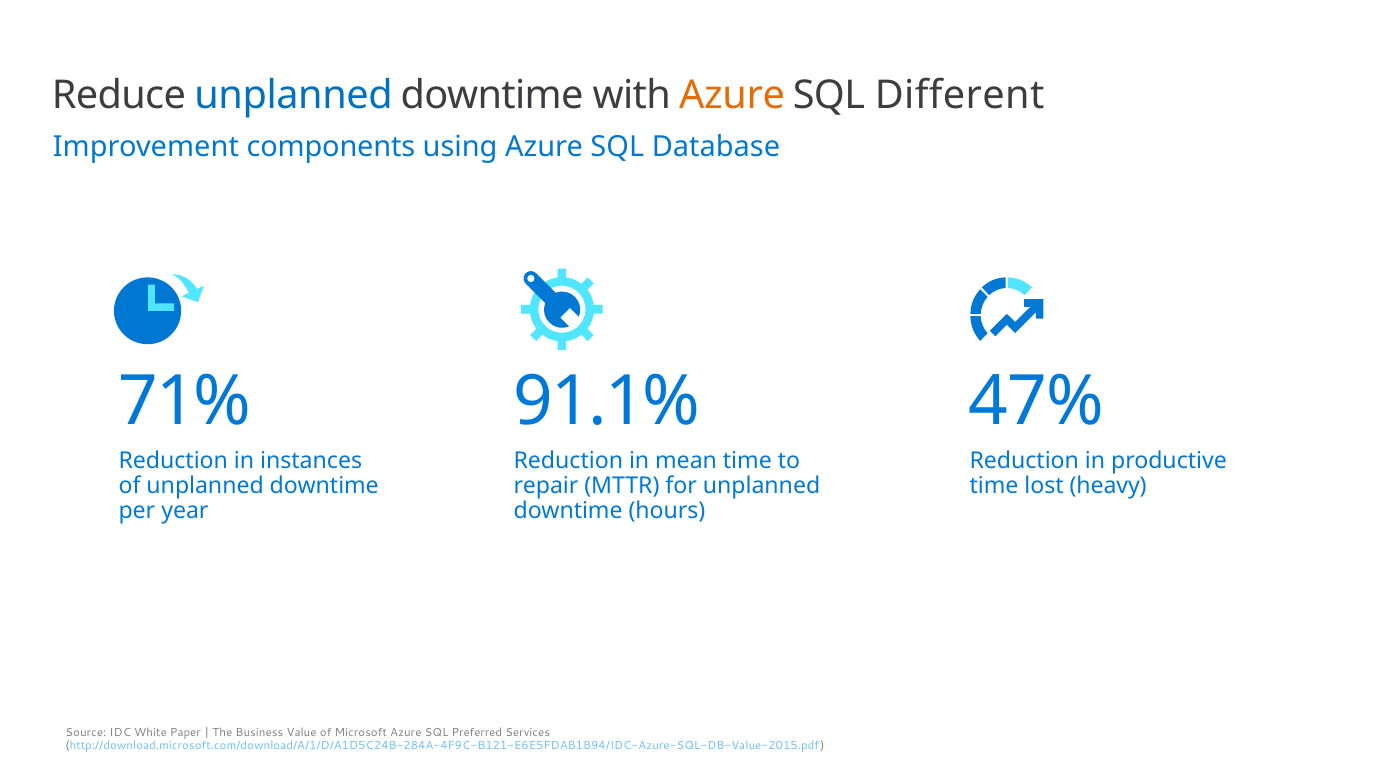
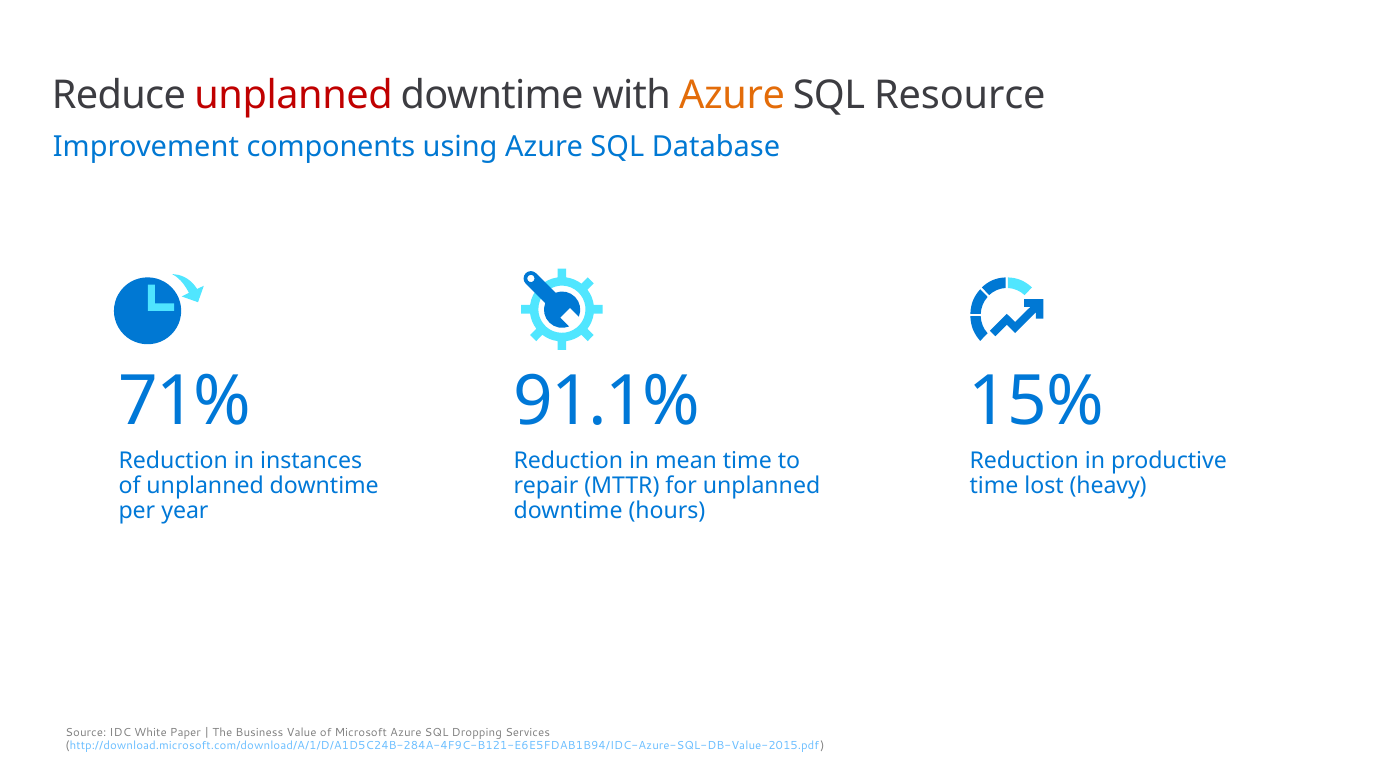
unplanned at (294, 95) colour: blue -> red
Different: Different -> Resource
47%: 47% -> 15%
Preferred: Preferred -> Dropping
